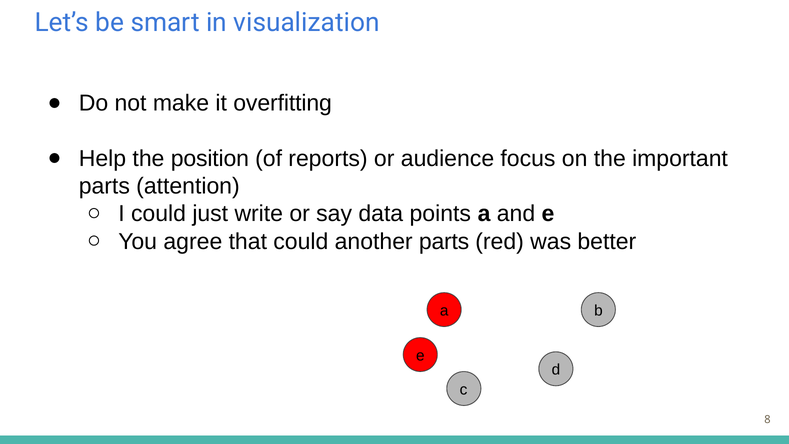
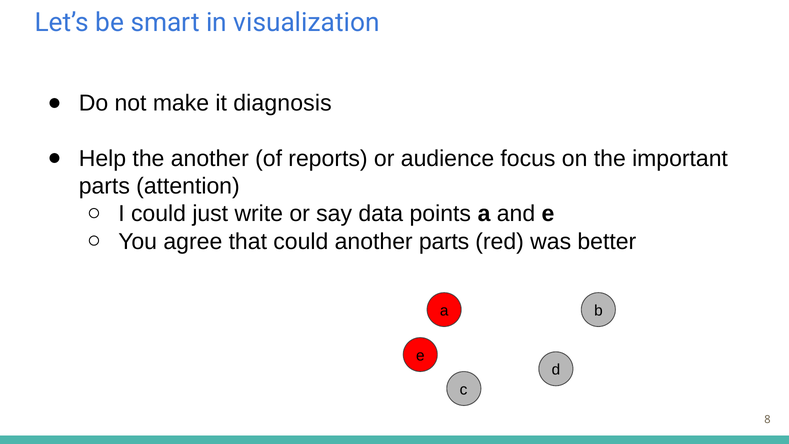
overfitting: overfitting -> diagnosis
the position: position -> another
